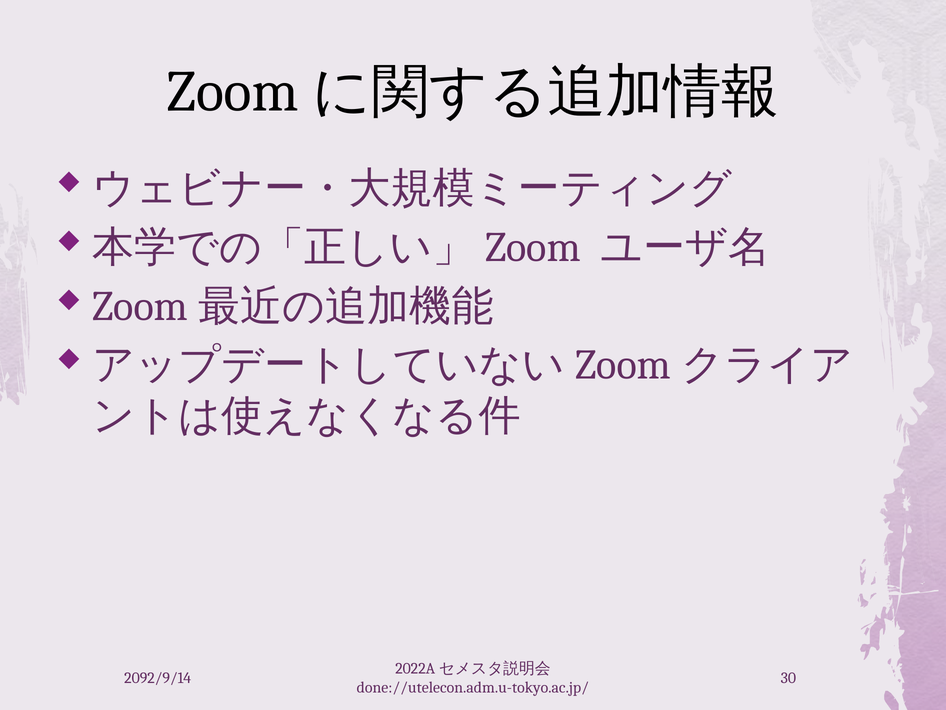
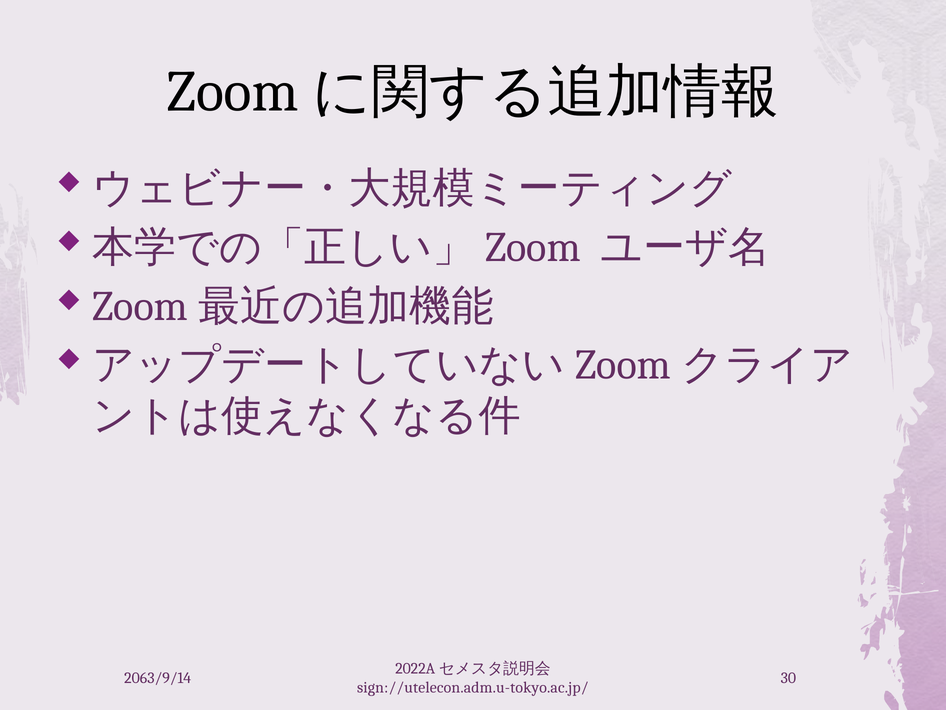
2092/9/14: 2092/9/14 -> 2063/9/14
done://utelecon.adm.u-tokyo.ac.jp/: done://utelecon.adm.u-tokyo.ac.jp/ -> sign://utelecon.adm.u-tokyo.ac.jp/
